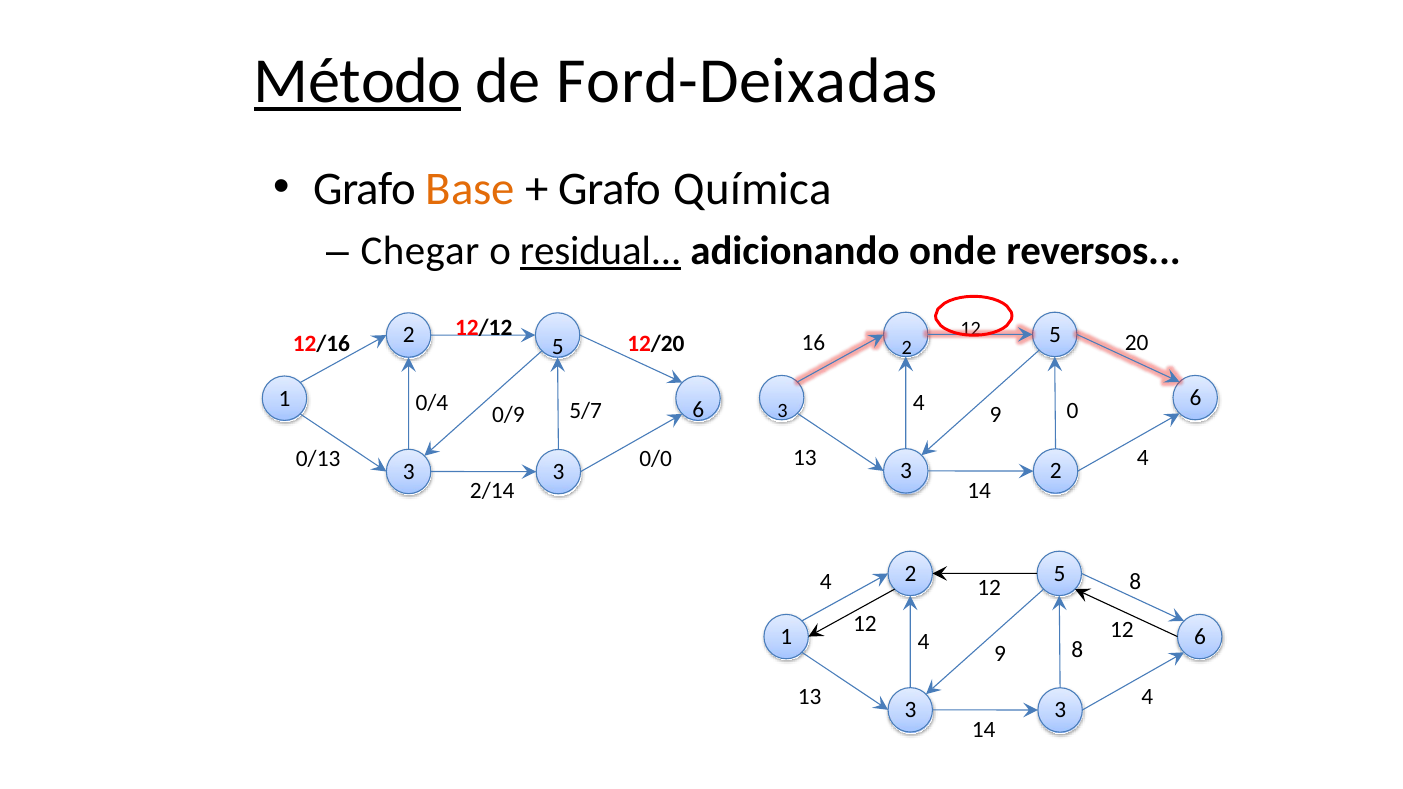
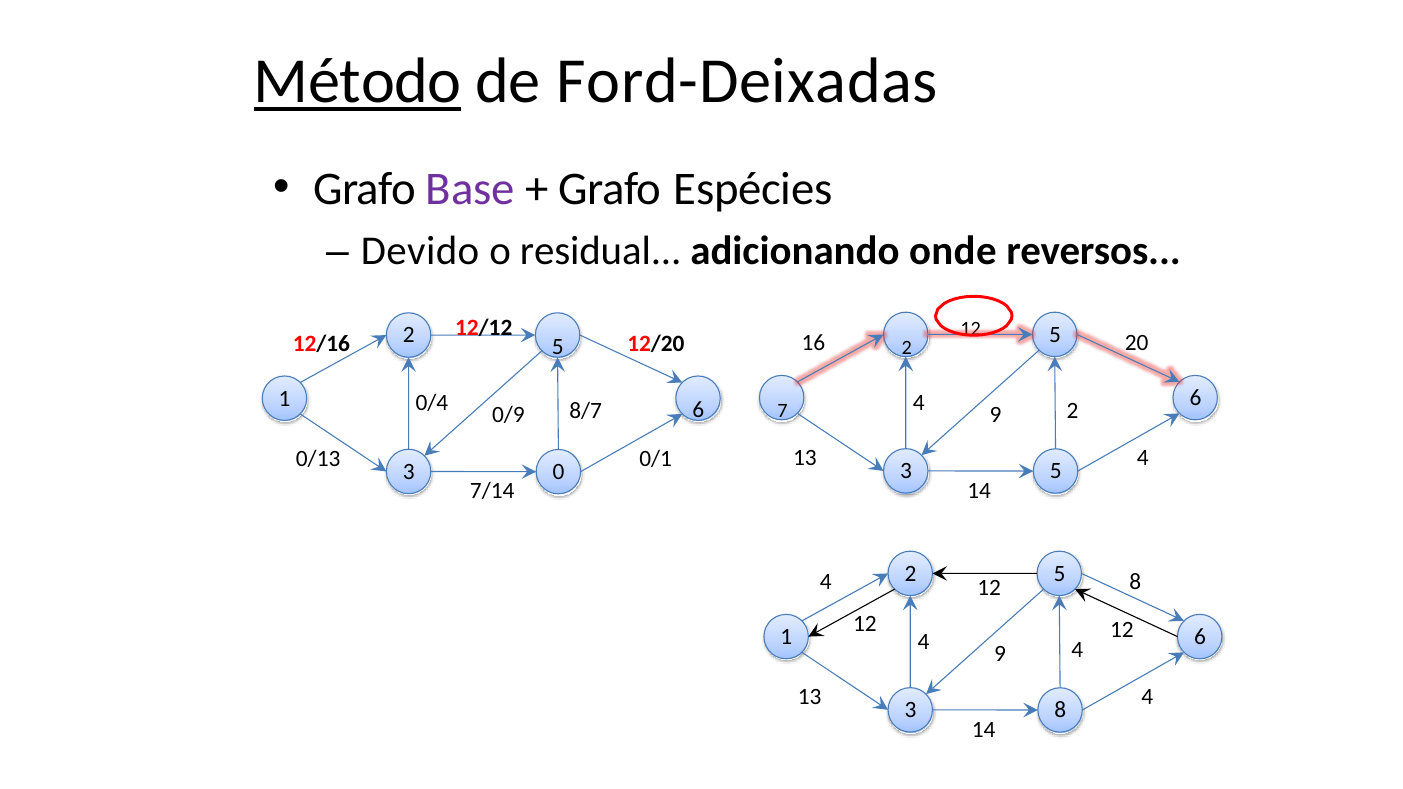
Base colour: orange -> purple
Química: Química -> Espécies
Chegar: Chegar -> Devido
residual underline: present -> none
4 0: 0 -> 2
5/7: 5/7 -> 8/7
6 3: 3 -> 7
0/0: 0/0 -> 0/1
3 2: 2 -> 5
3 at (559, 472): 3 -> 0
2/14: 2/14 -> 7/14
4 8: 8 -> 4
3 at (1060, 710): 3 -> 8
